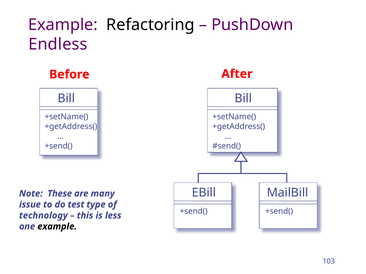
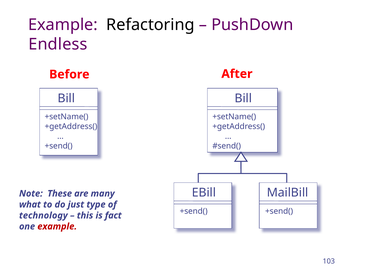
issue: issue -> what
test: test -> just
less: less -> fact
example at (57, 227) colour: black -> red
